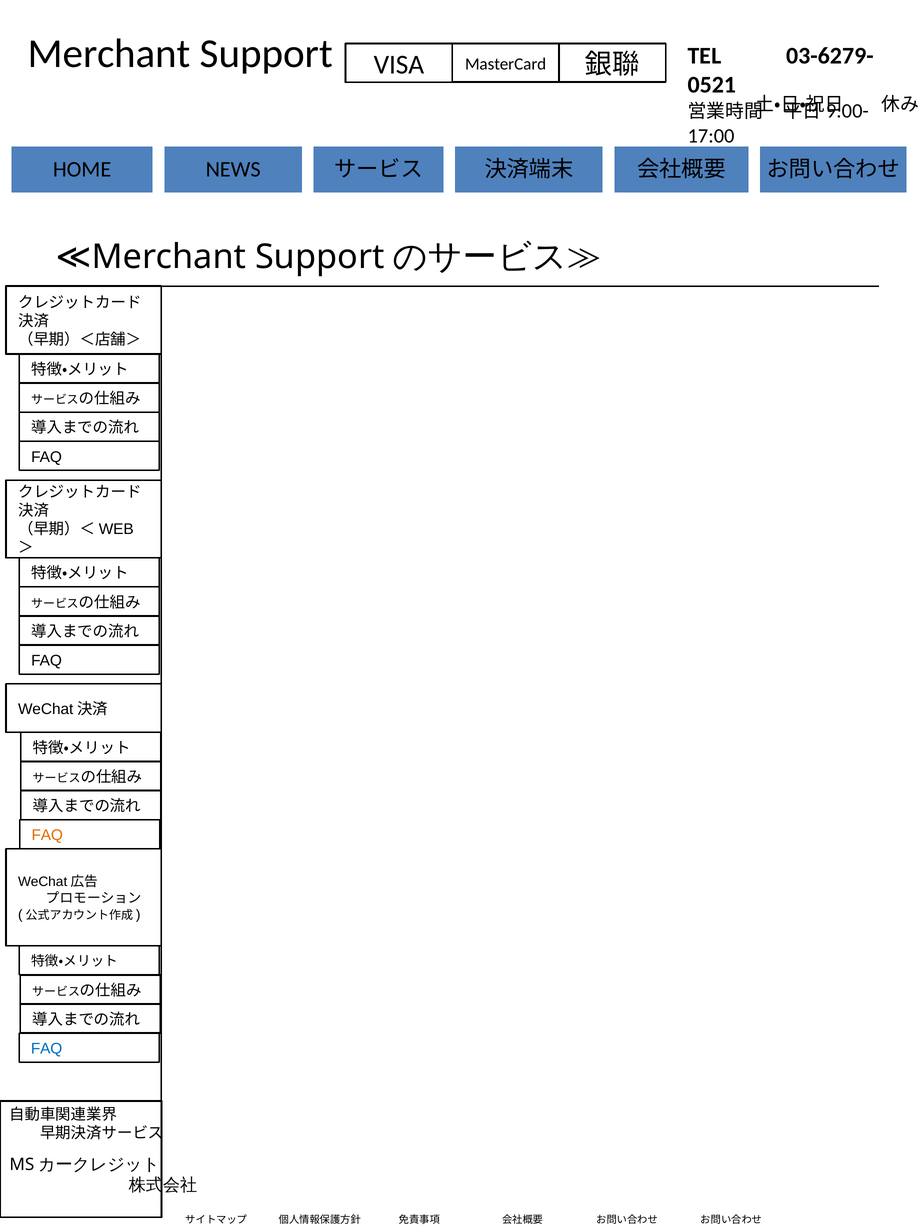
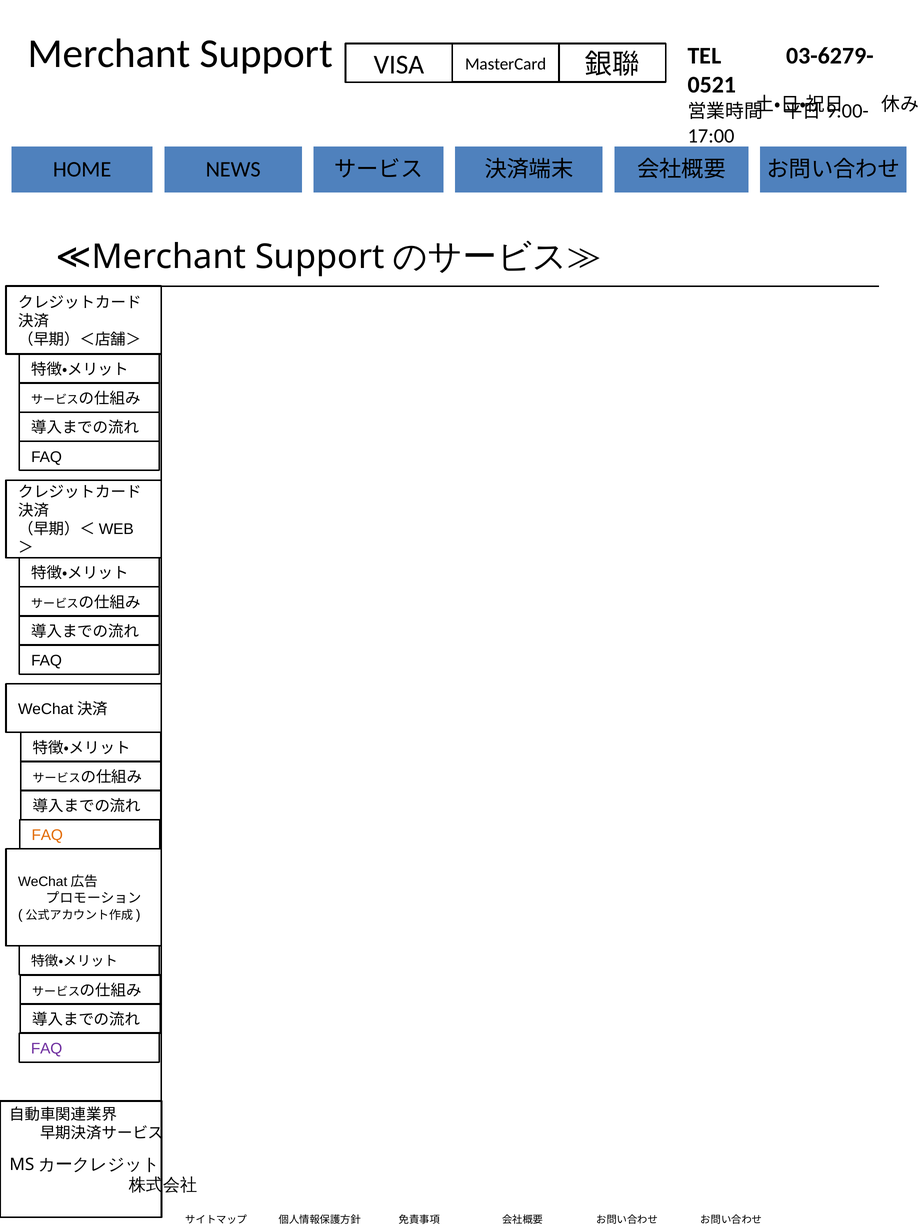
FAQ at (47, 1049) colour: blue -> purple
